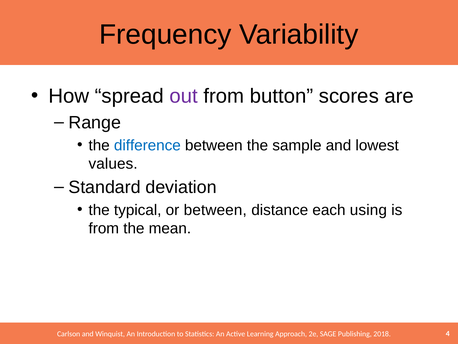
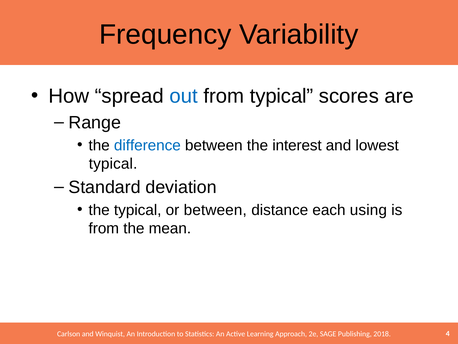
out colour: purple -> blue
from button: button -> typical
sample: sample -> interest
values at (113, 163): values -> typical
